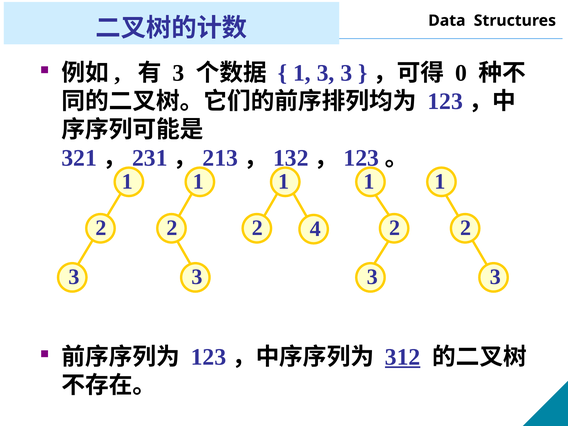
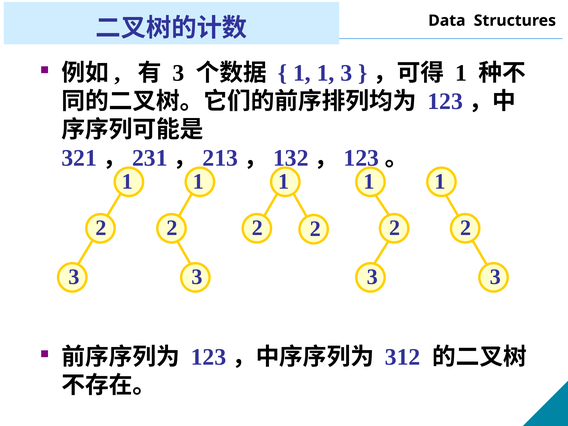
1 3: 3 -> 1
0 at (461, 73): 0 -> 1
2 4: 4 -> 2
312 underline: present -> none
